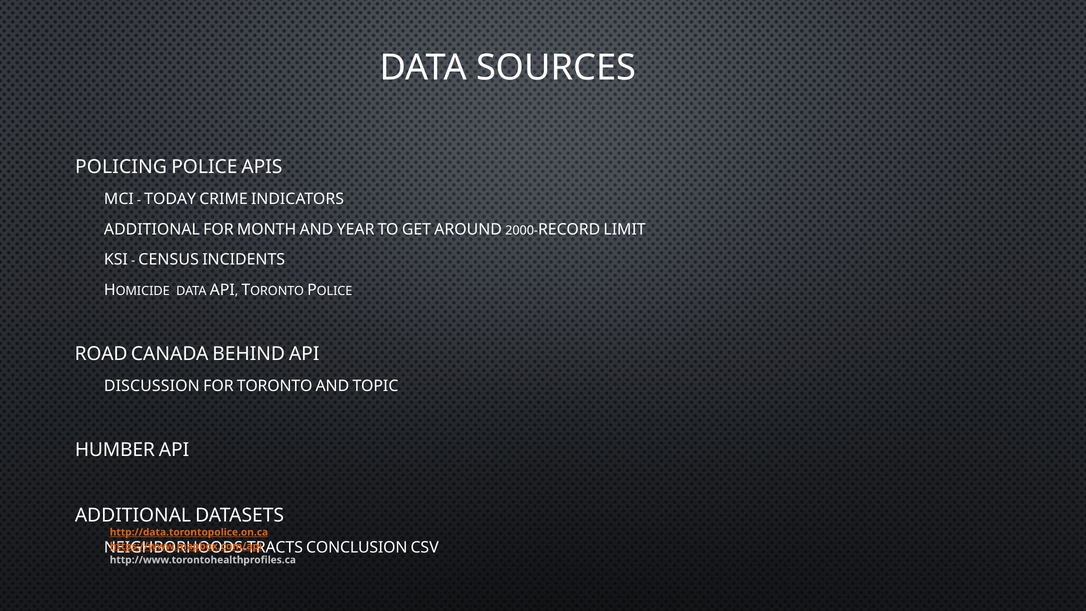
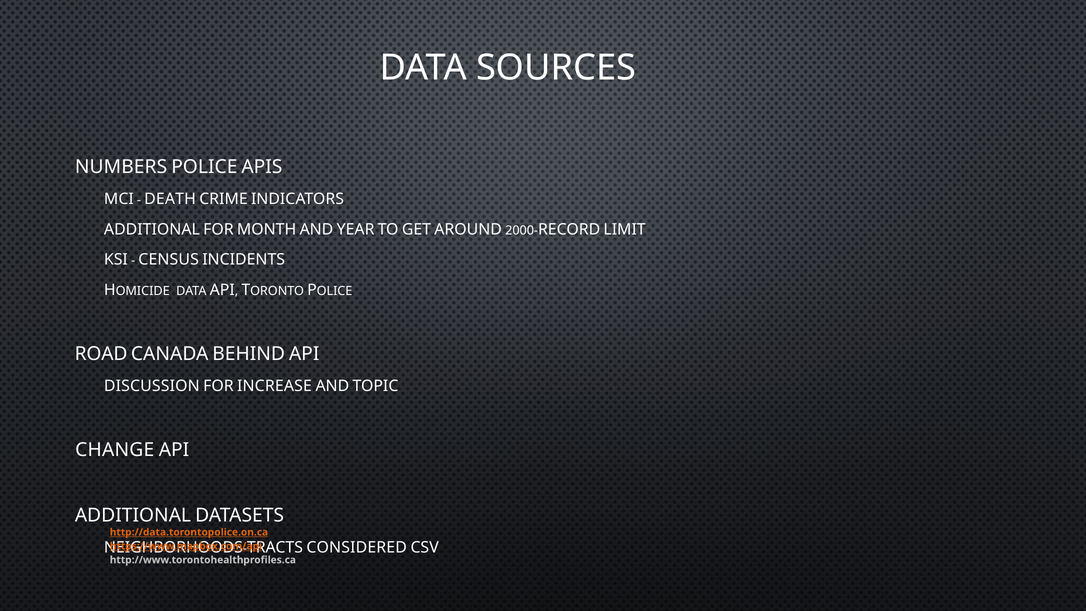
POLICING: POLICING -> NUMBERS
TODAY: TODAY -> DEATH
FOR TORONTO: TORONTO -> INCREASE
HUMBER: HUMBER -> CHANGE
CONCLUSION: CONCLUSION -> CONSIDERED
